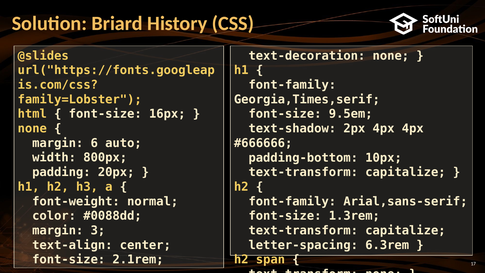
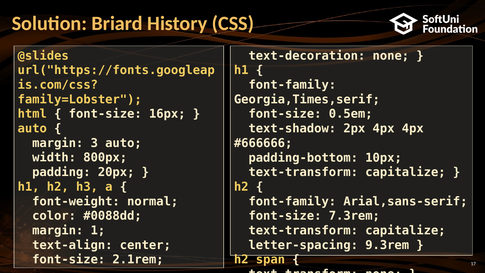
9.5em: 9.5em -> 0.5em
none at (32, 128): none -> auto
6: 6 -> 3
1.3rem: 1.3rem -> 7.3rem
3: 3 -> 1
6.3rem: 6.3rem -> 9.3rem
